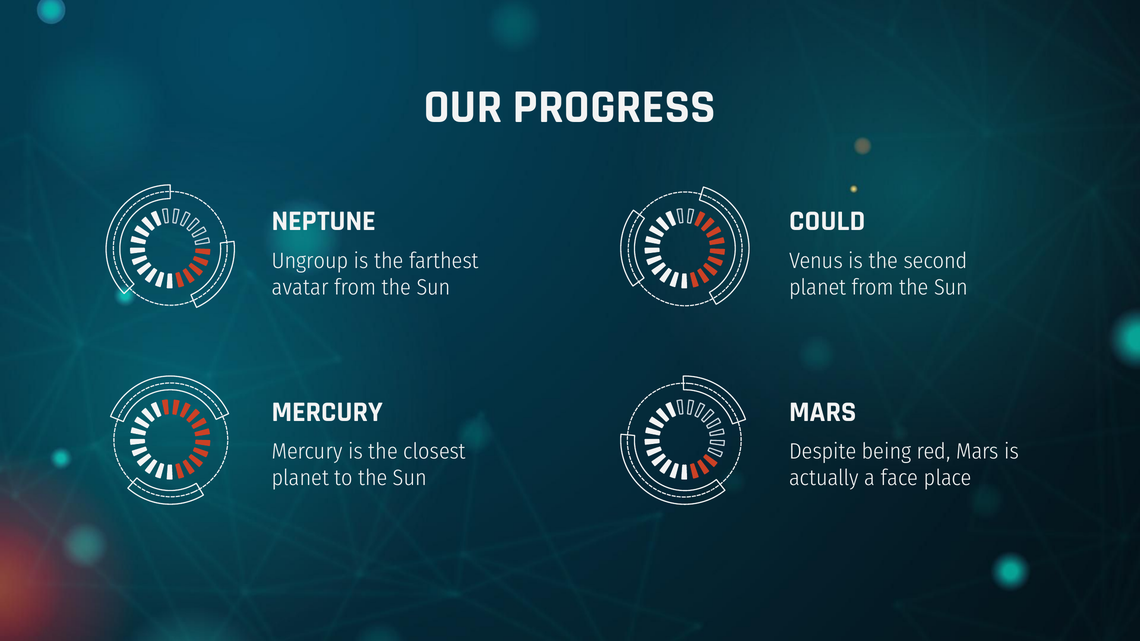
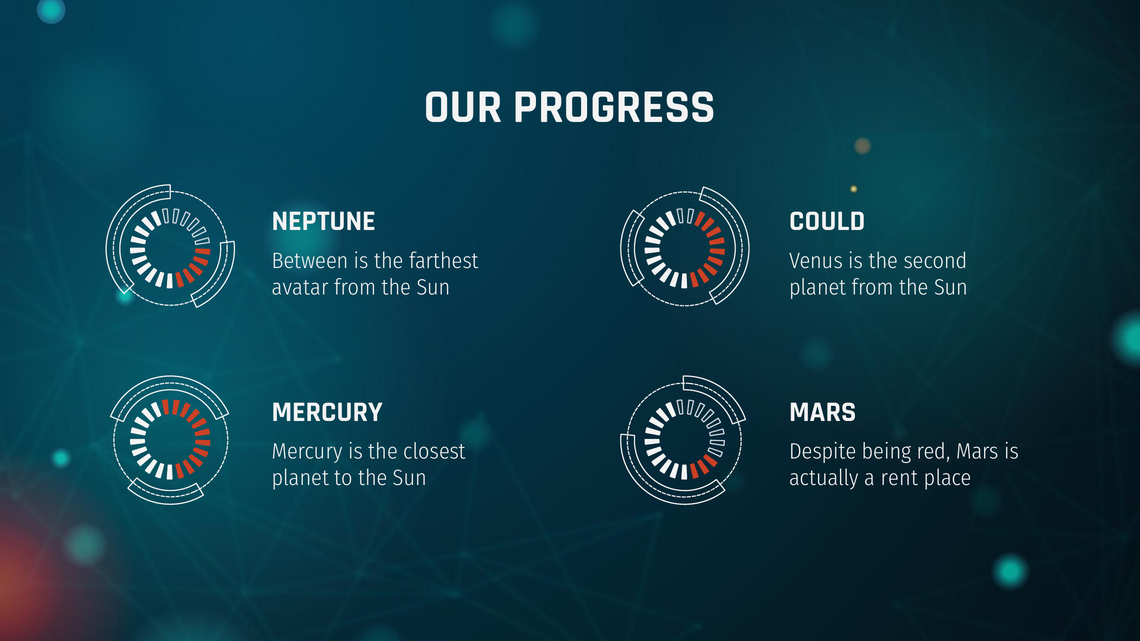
Ungroup: Ungroup -> Between
face: face -> rent
